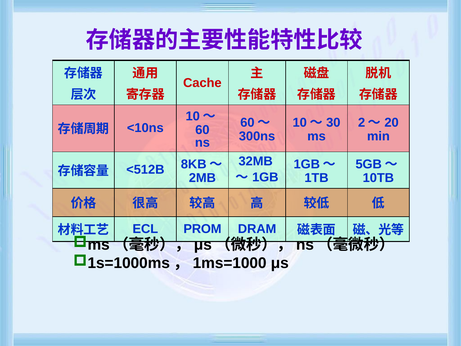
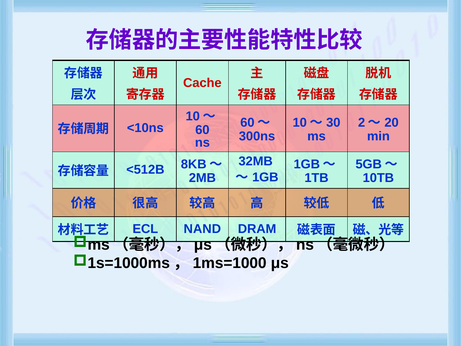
PROM: PROM -> NAND
